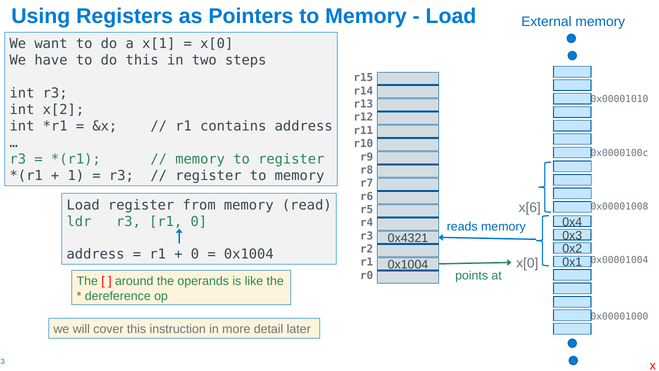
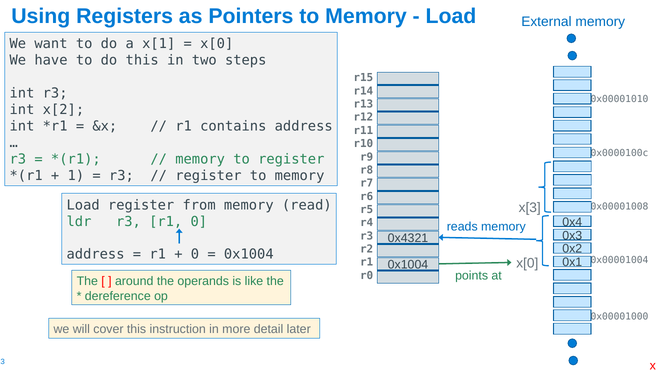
x[6: x[6 -> x[3
